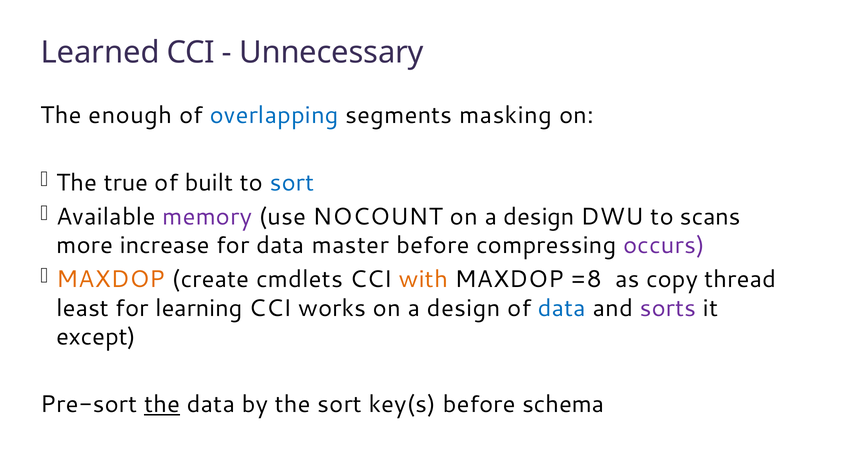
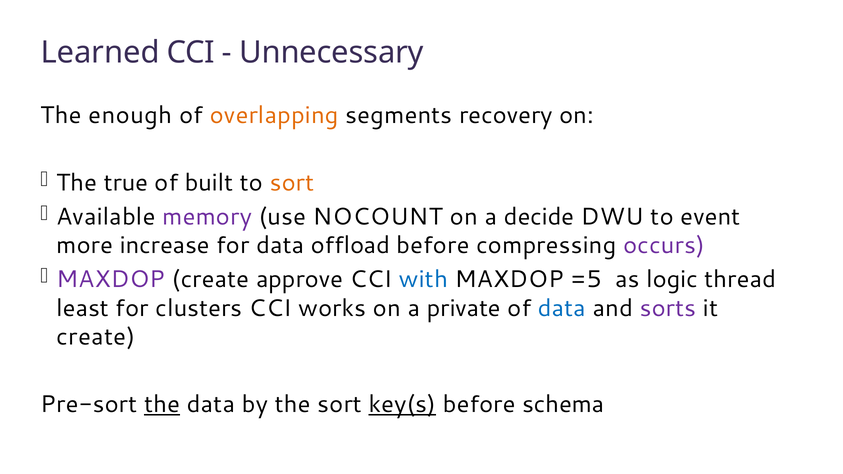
overlapping colour: blue -> orange
masking: masking -> recovery
sort at (292, 183) colour: blue -> orange
design at (539, 217): design -> decide
scans: scans -> event
master: master -> offload
MAXDOP at (111, 279) colour: orange -> purple
cmdlets: cmdlets -> approve
with colour: orange -> blue
=8: =8 -> =5
copy: copy -> logic
learning: learning -> clusters
works on a design: design -> private
except at (96, 337): except -> create
key(s underline: none -> present
